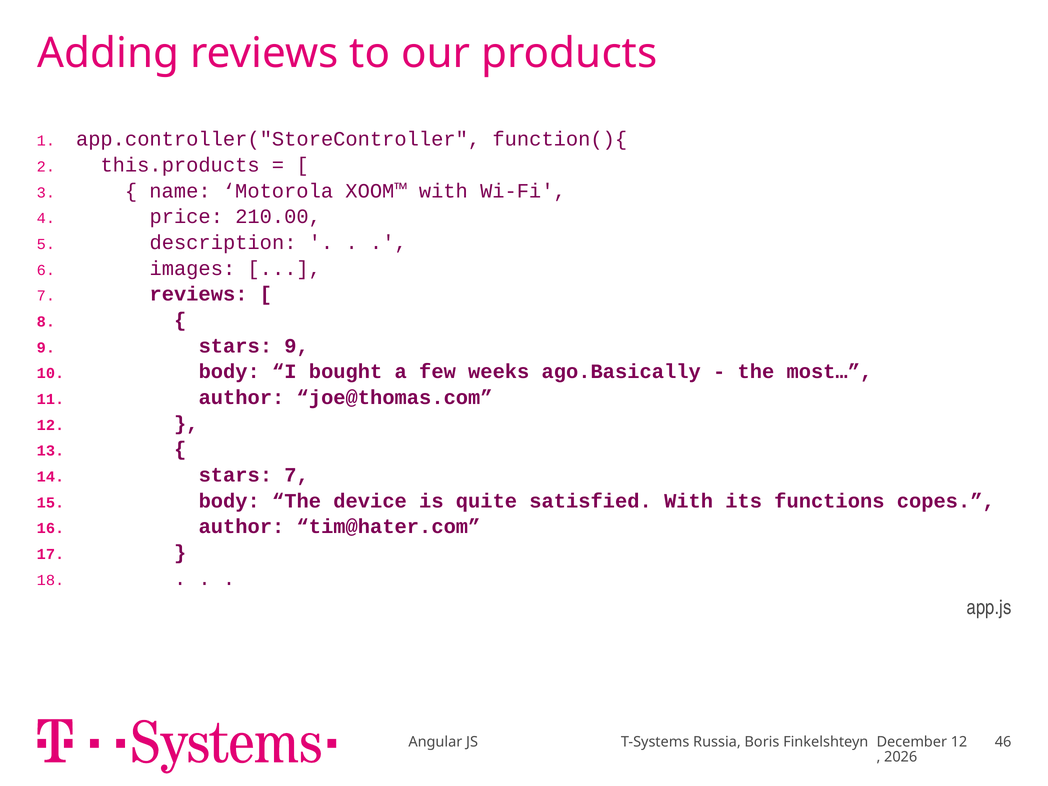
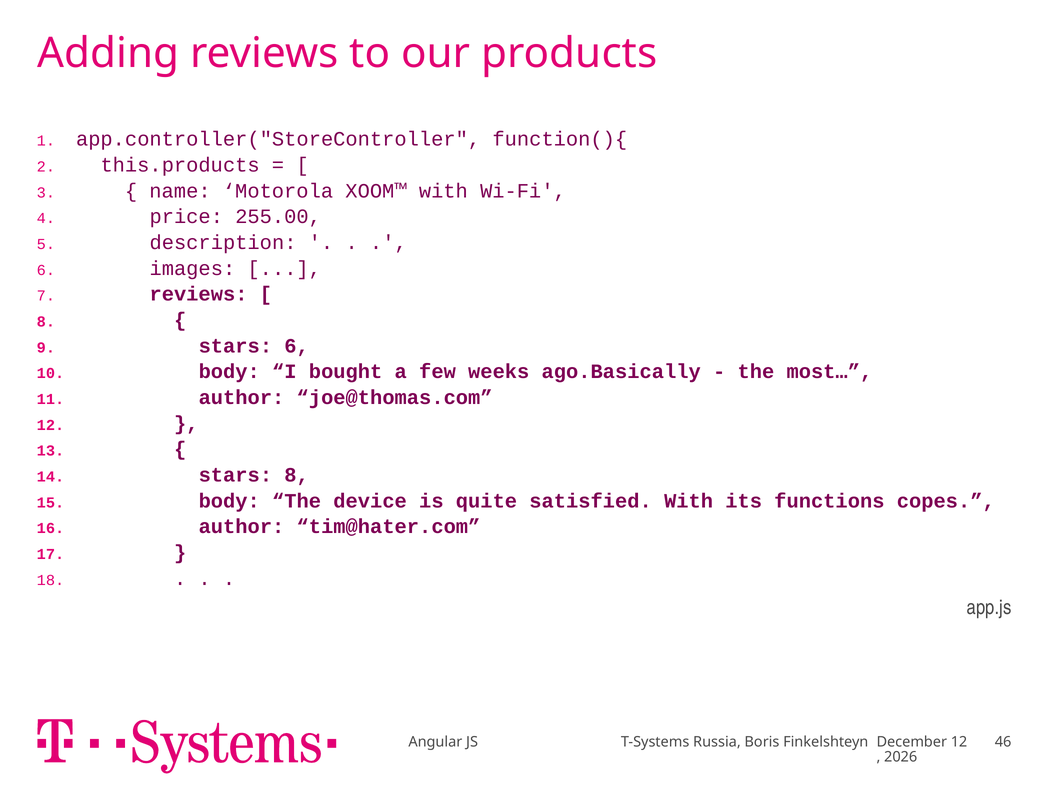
210.00: 210.00 -> 255.00
stars 9: 9 -> 6
stars 7: 7 -> 8
